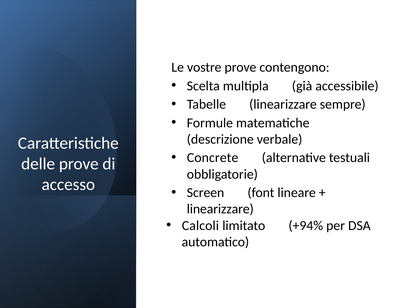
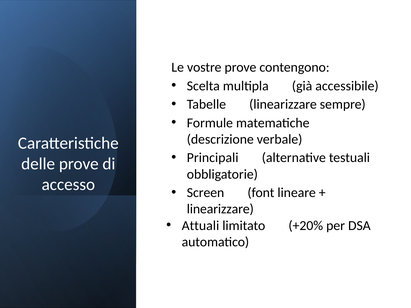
Concrete: Concrete -> Principali
Calcoli: Calcoli -> Attuali
+94%: +94% -> +20%
